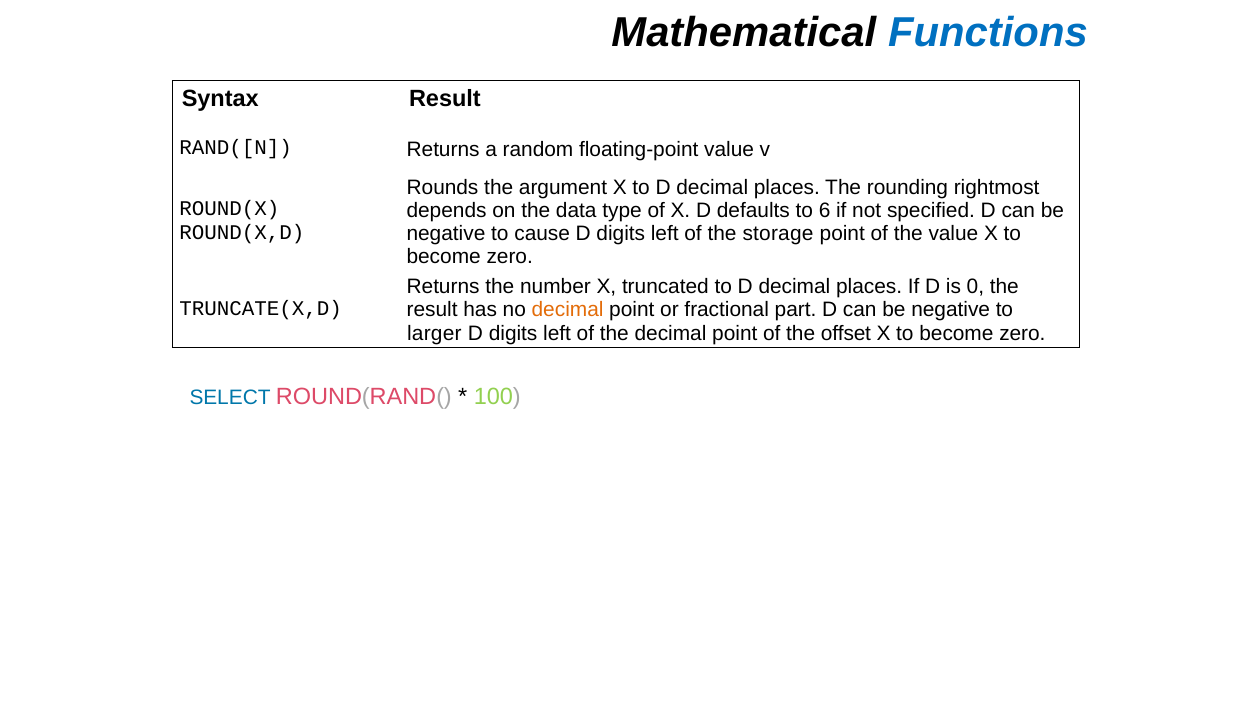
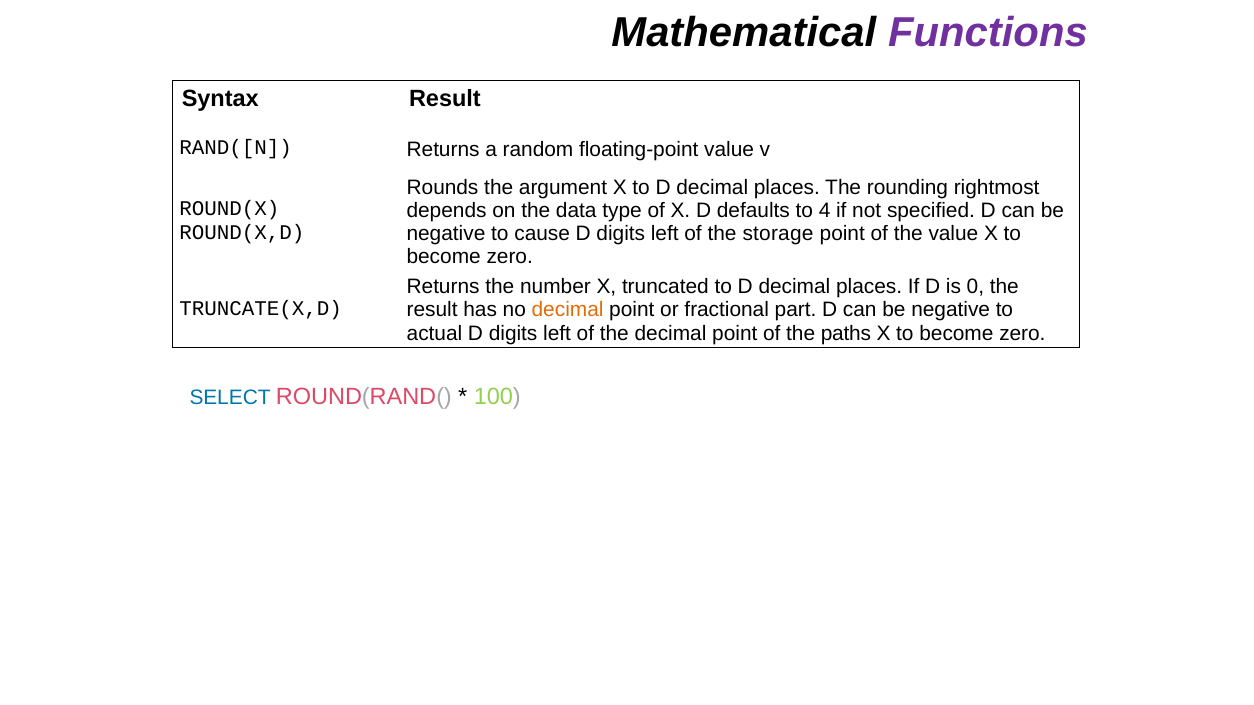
Functions colour: blue -> purple
6: 6 -> 4
larger: larger -> actual
offset: offset -> paths
